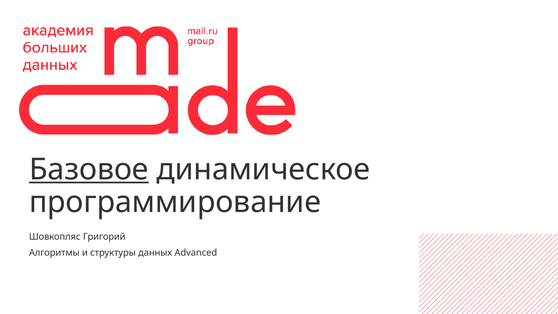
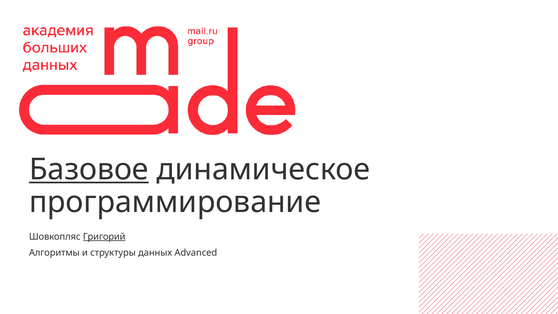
Григорий underline: none -> present
